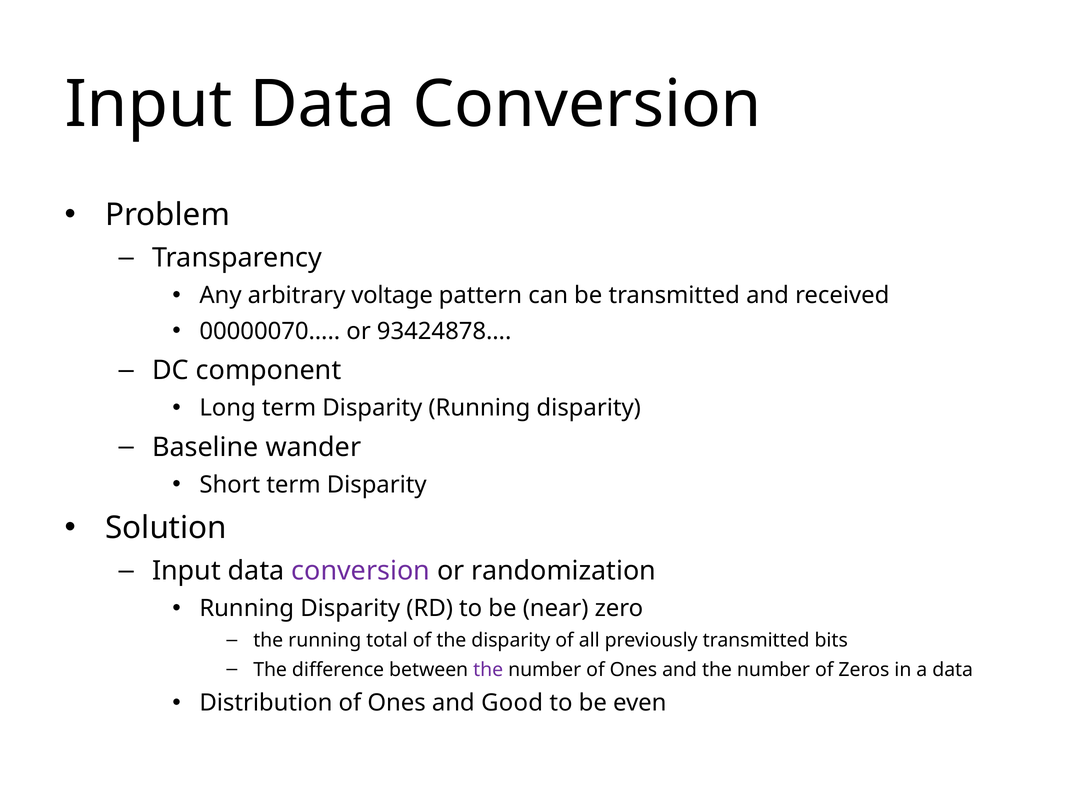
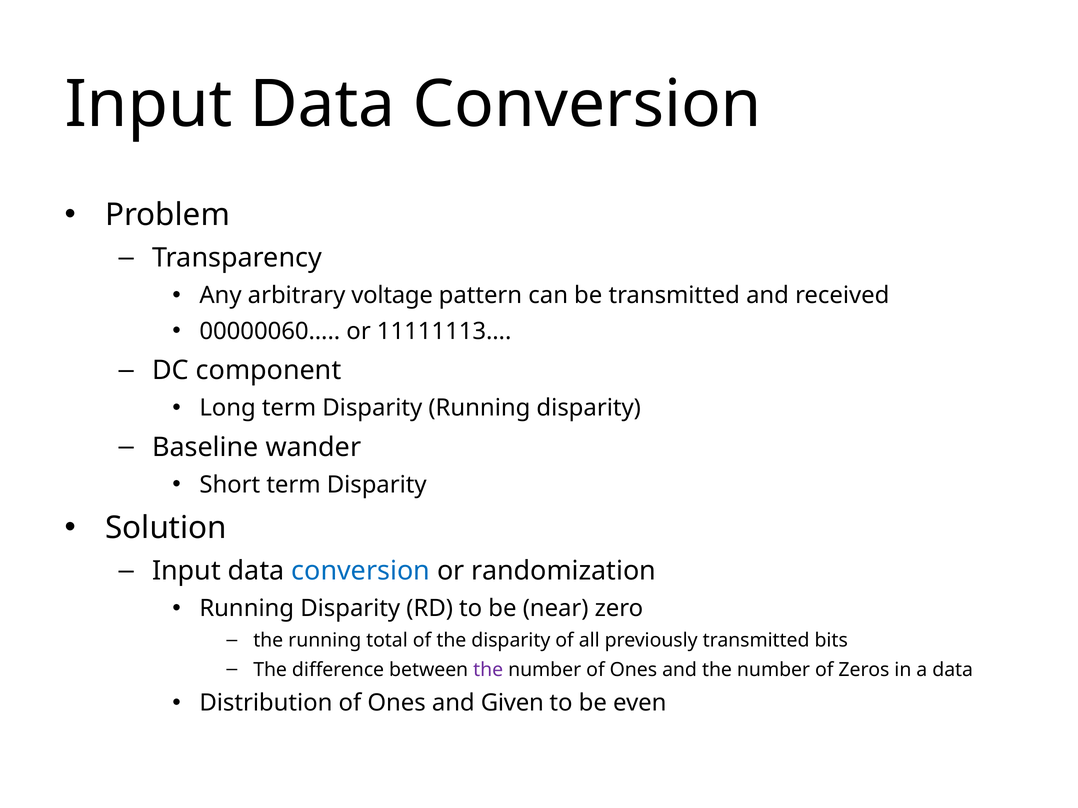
00000070…: 00000070… -> 00000060…
93424878…: 93424878… -> 11111113…
conversion at (361, 571) colour: purple -> blue
Good: Good -> Given
